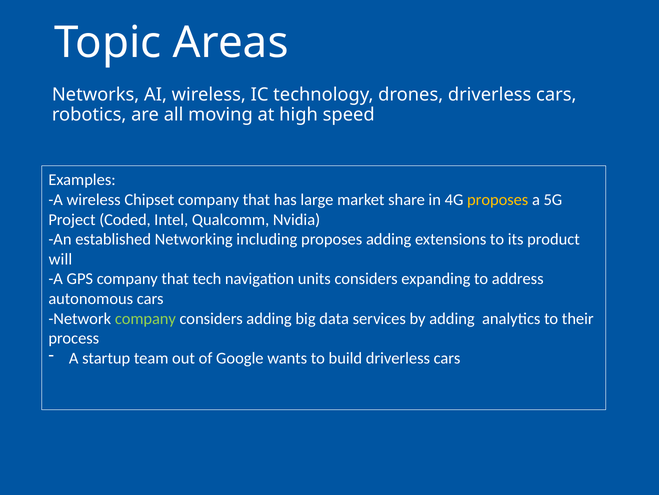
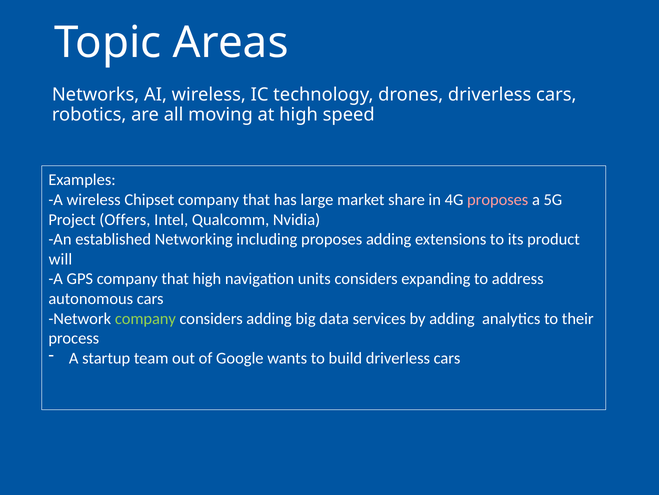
proposes at (498, 200) colour: yellow -> pink
Coded: Coded -> Offers
that tech: tech -> high
